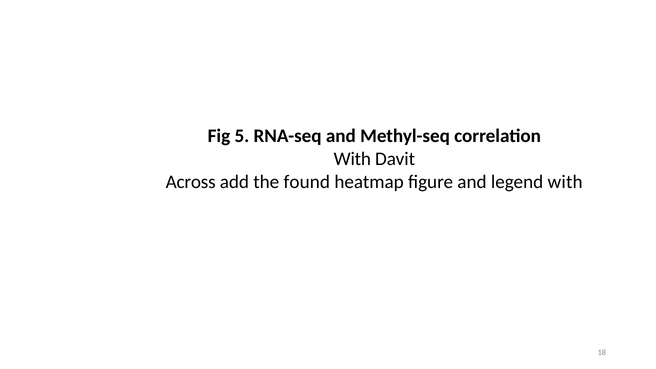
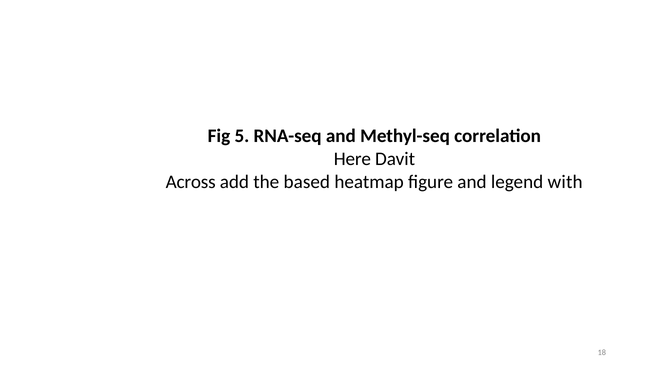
With at (352, 159): With -> Here
found: found -> based
